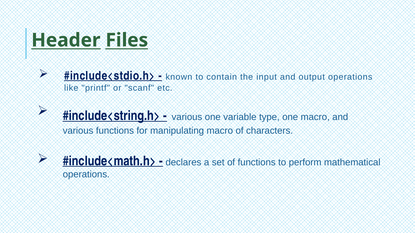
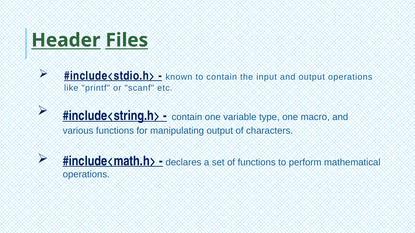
various at (187, 117): various -> contain
manipulating macro: macro -> output
